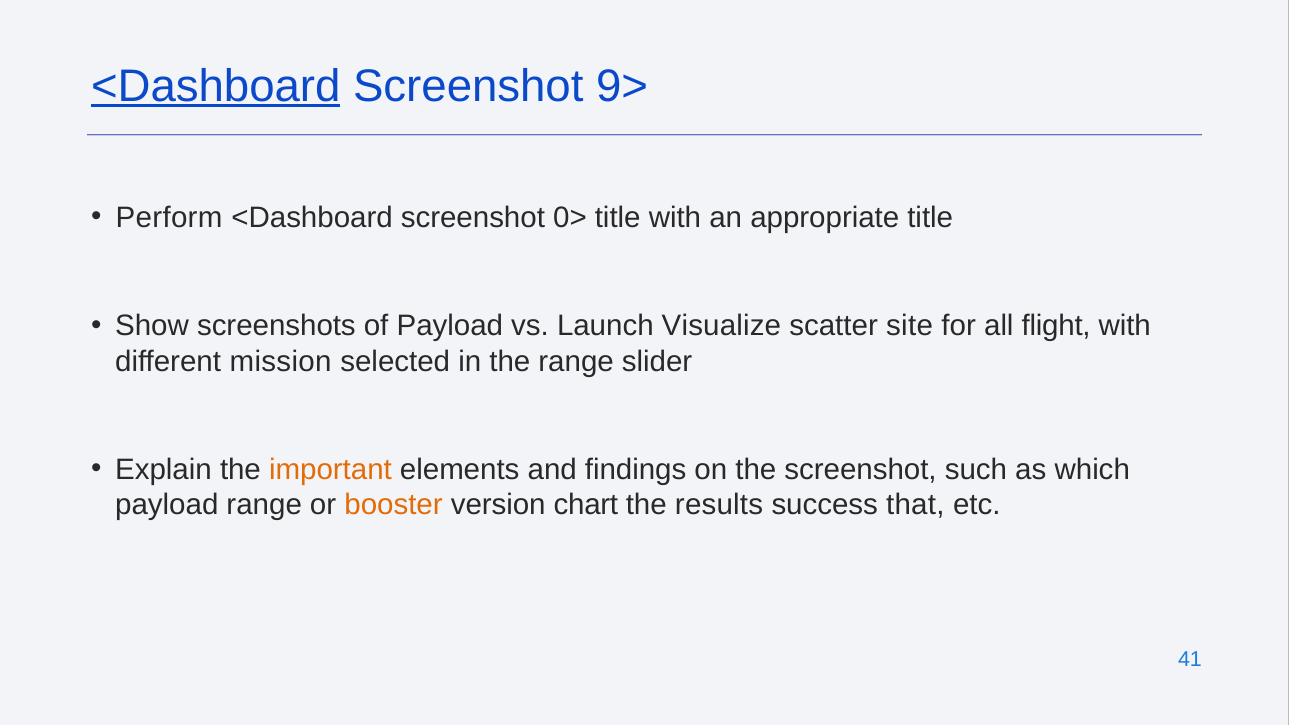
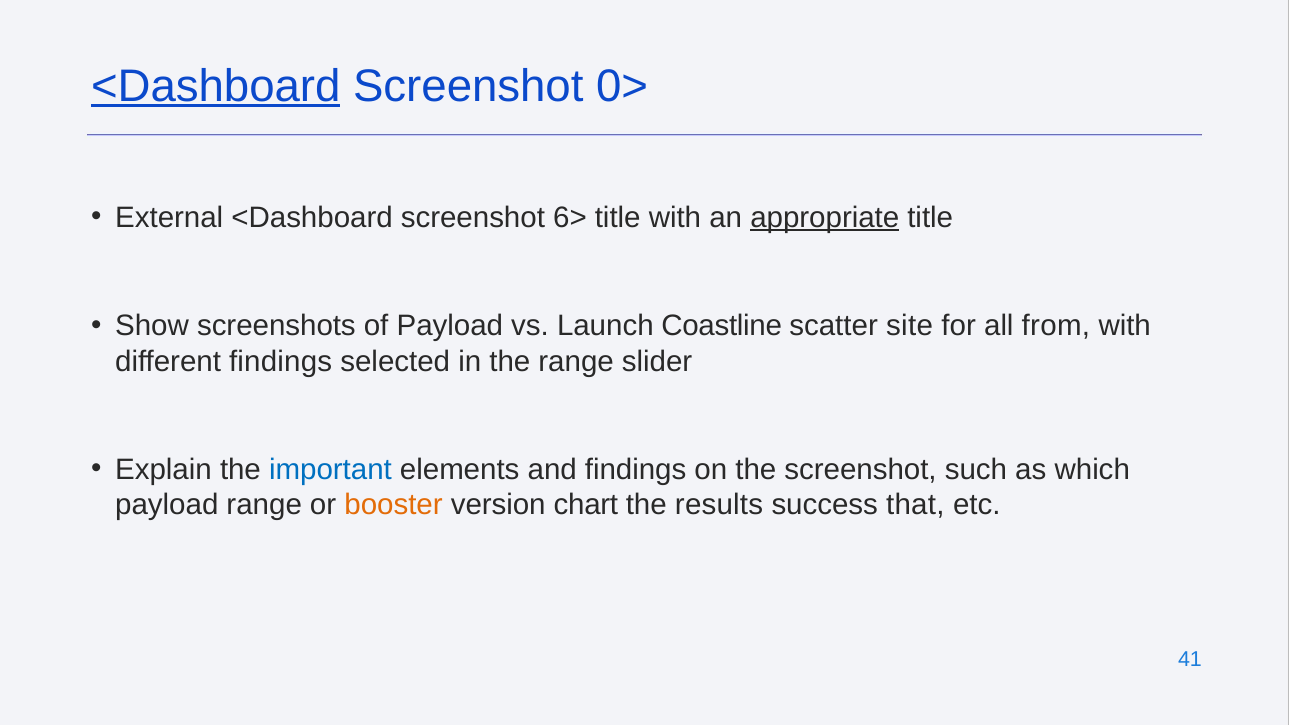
9>: 9> -> 0>
Perform: Perform -> External
0>: 0> -> 6>
appropriate underline: none -> present
Visualize: Visualize -> Coastline
flight: flight -> from
different mission: mission -> findings
important colour: orange -> blue
